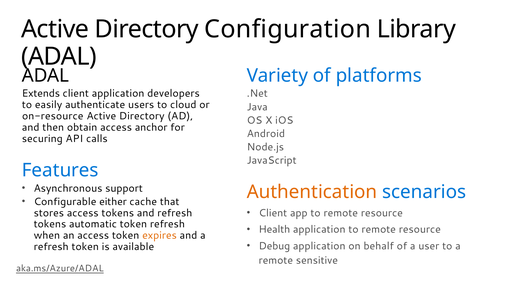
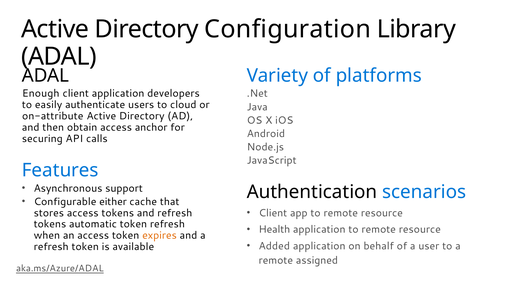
Extends: Extends -> Enough
on-resource: on-resource -> on-attribute
Authentication colour: orange -> black
Debug: Debug -> Added
sensitive: sensitive -> assigned
